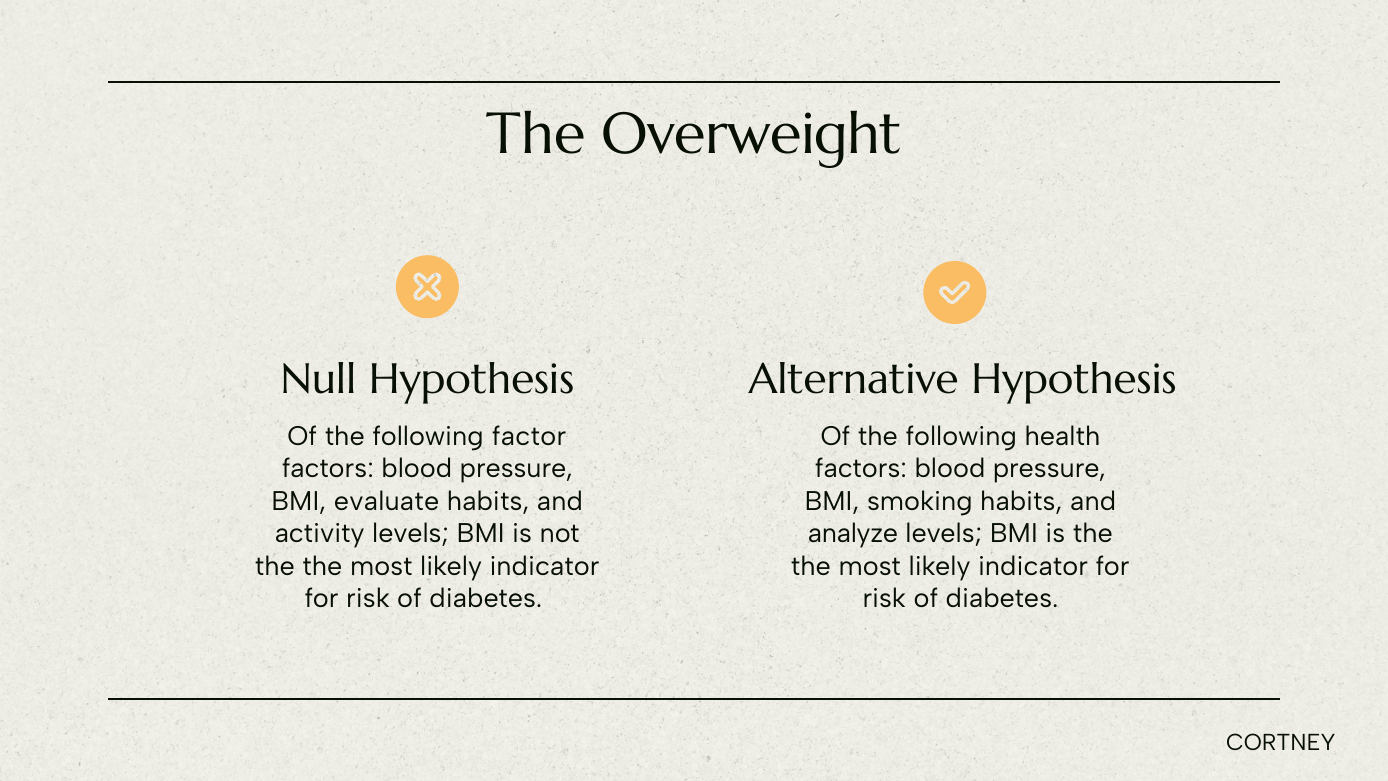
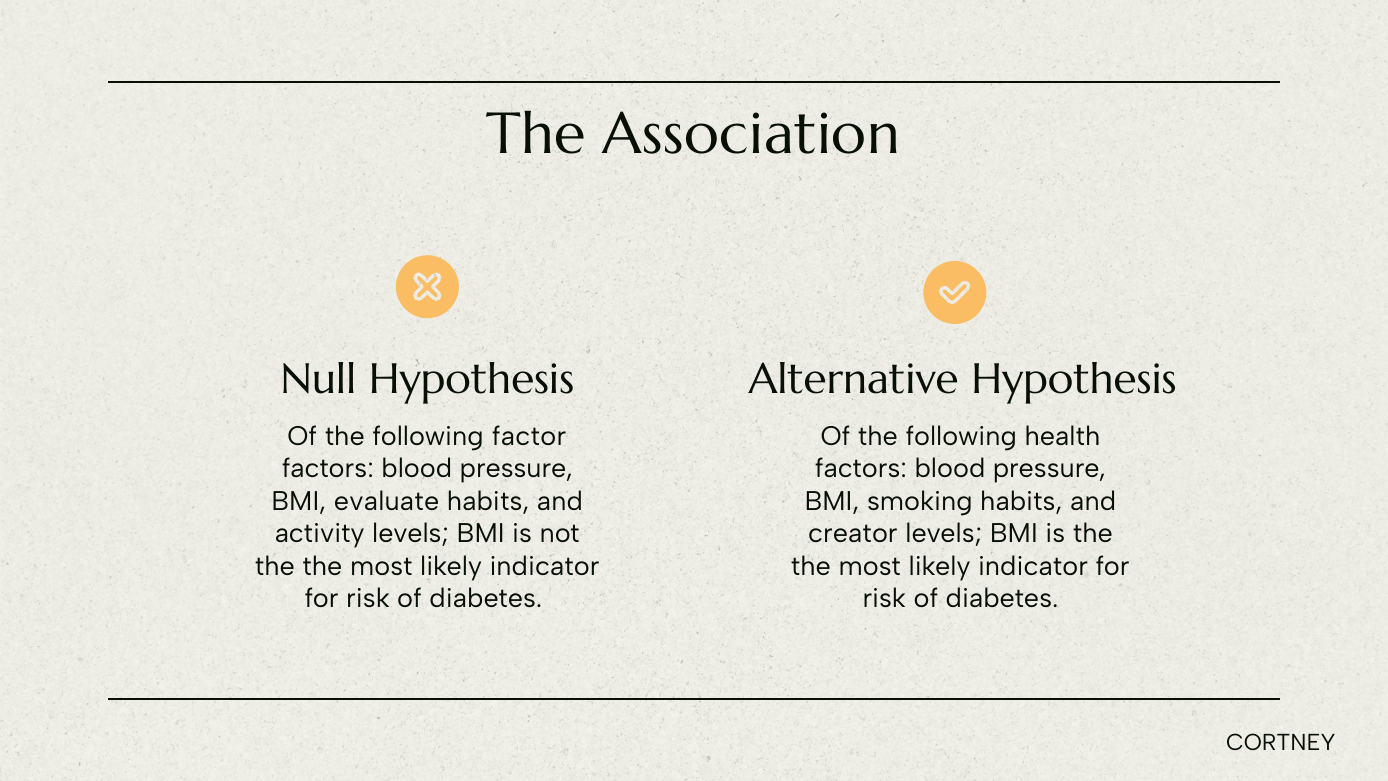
Overweight: Overweight -> Association
analyze: analyze -> creator
